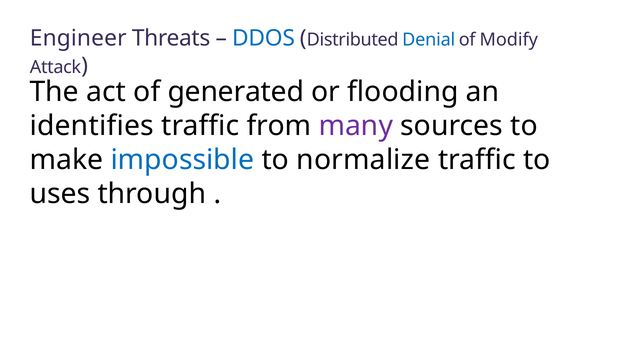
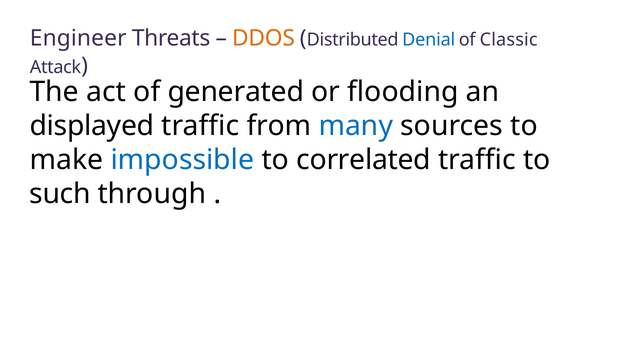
DDOS colour: blue -> orange
Modify: Modify -> Classic
identifies: identifies -> displayed
many colour: purple -> blue
normalize: normalize -> correlated
uses: uses -> such
